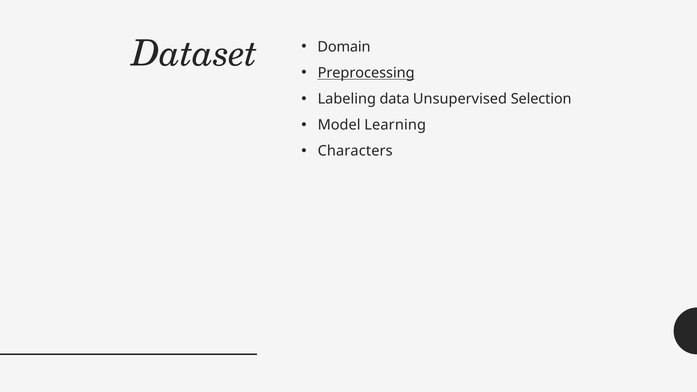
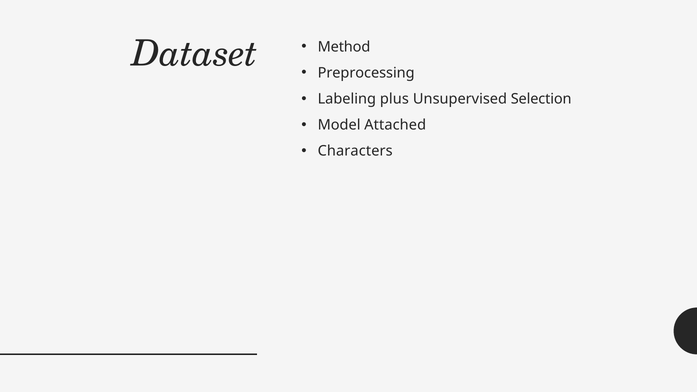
Domain: Domain -> Method
Preprocessing underline: present -> none
data: data -> plus
Learning: Learning -> Attached
